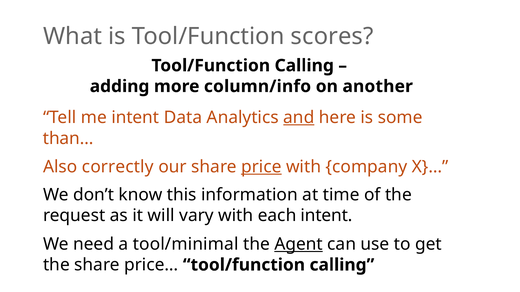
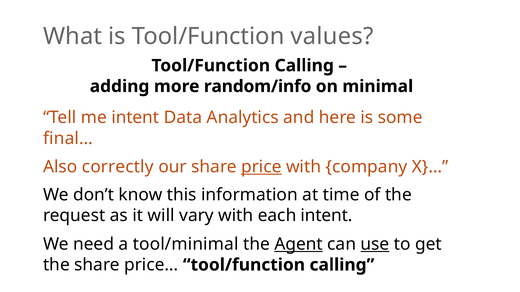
scores: scores -> values
column/info: column/info -> random/info
another: another -> minimal
and underline: present -> none
than…: than… -> final…
use underline: none -> present
